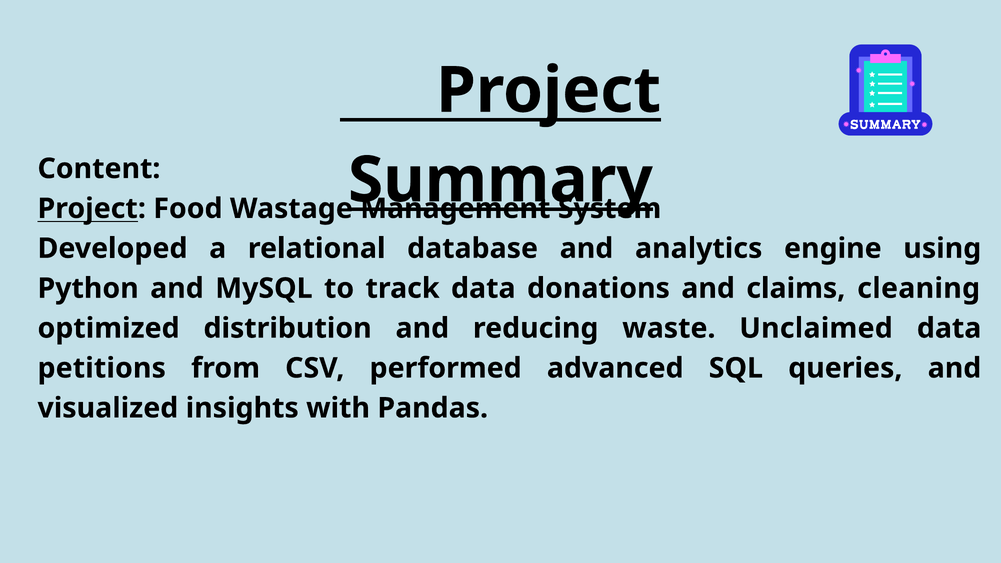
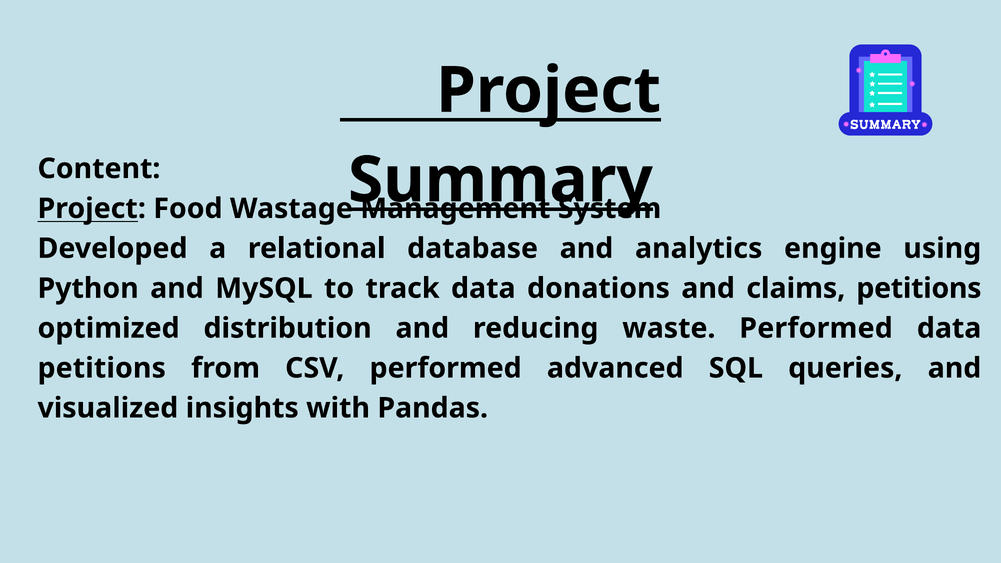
claims cleaning: cleaning -> petitions
waste Unclaimed: Unclaimed -> Performed
